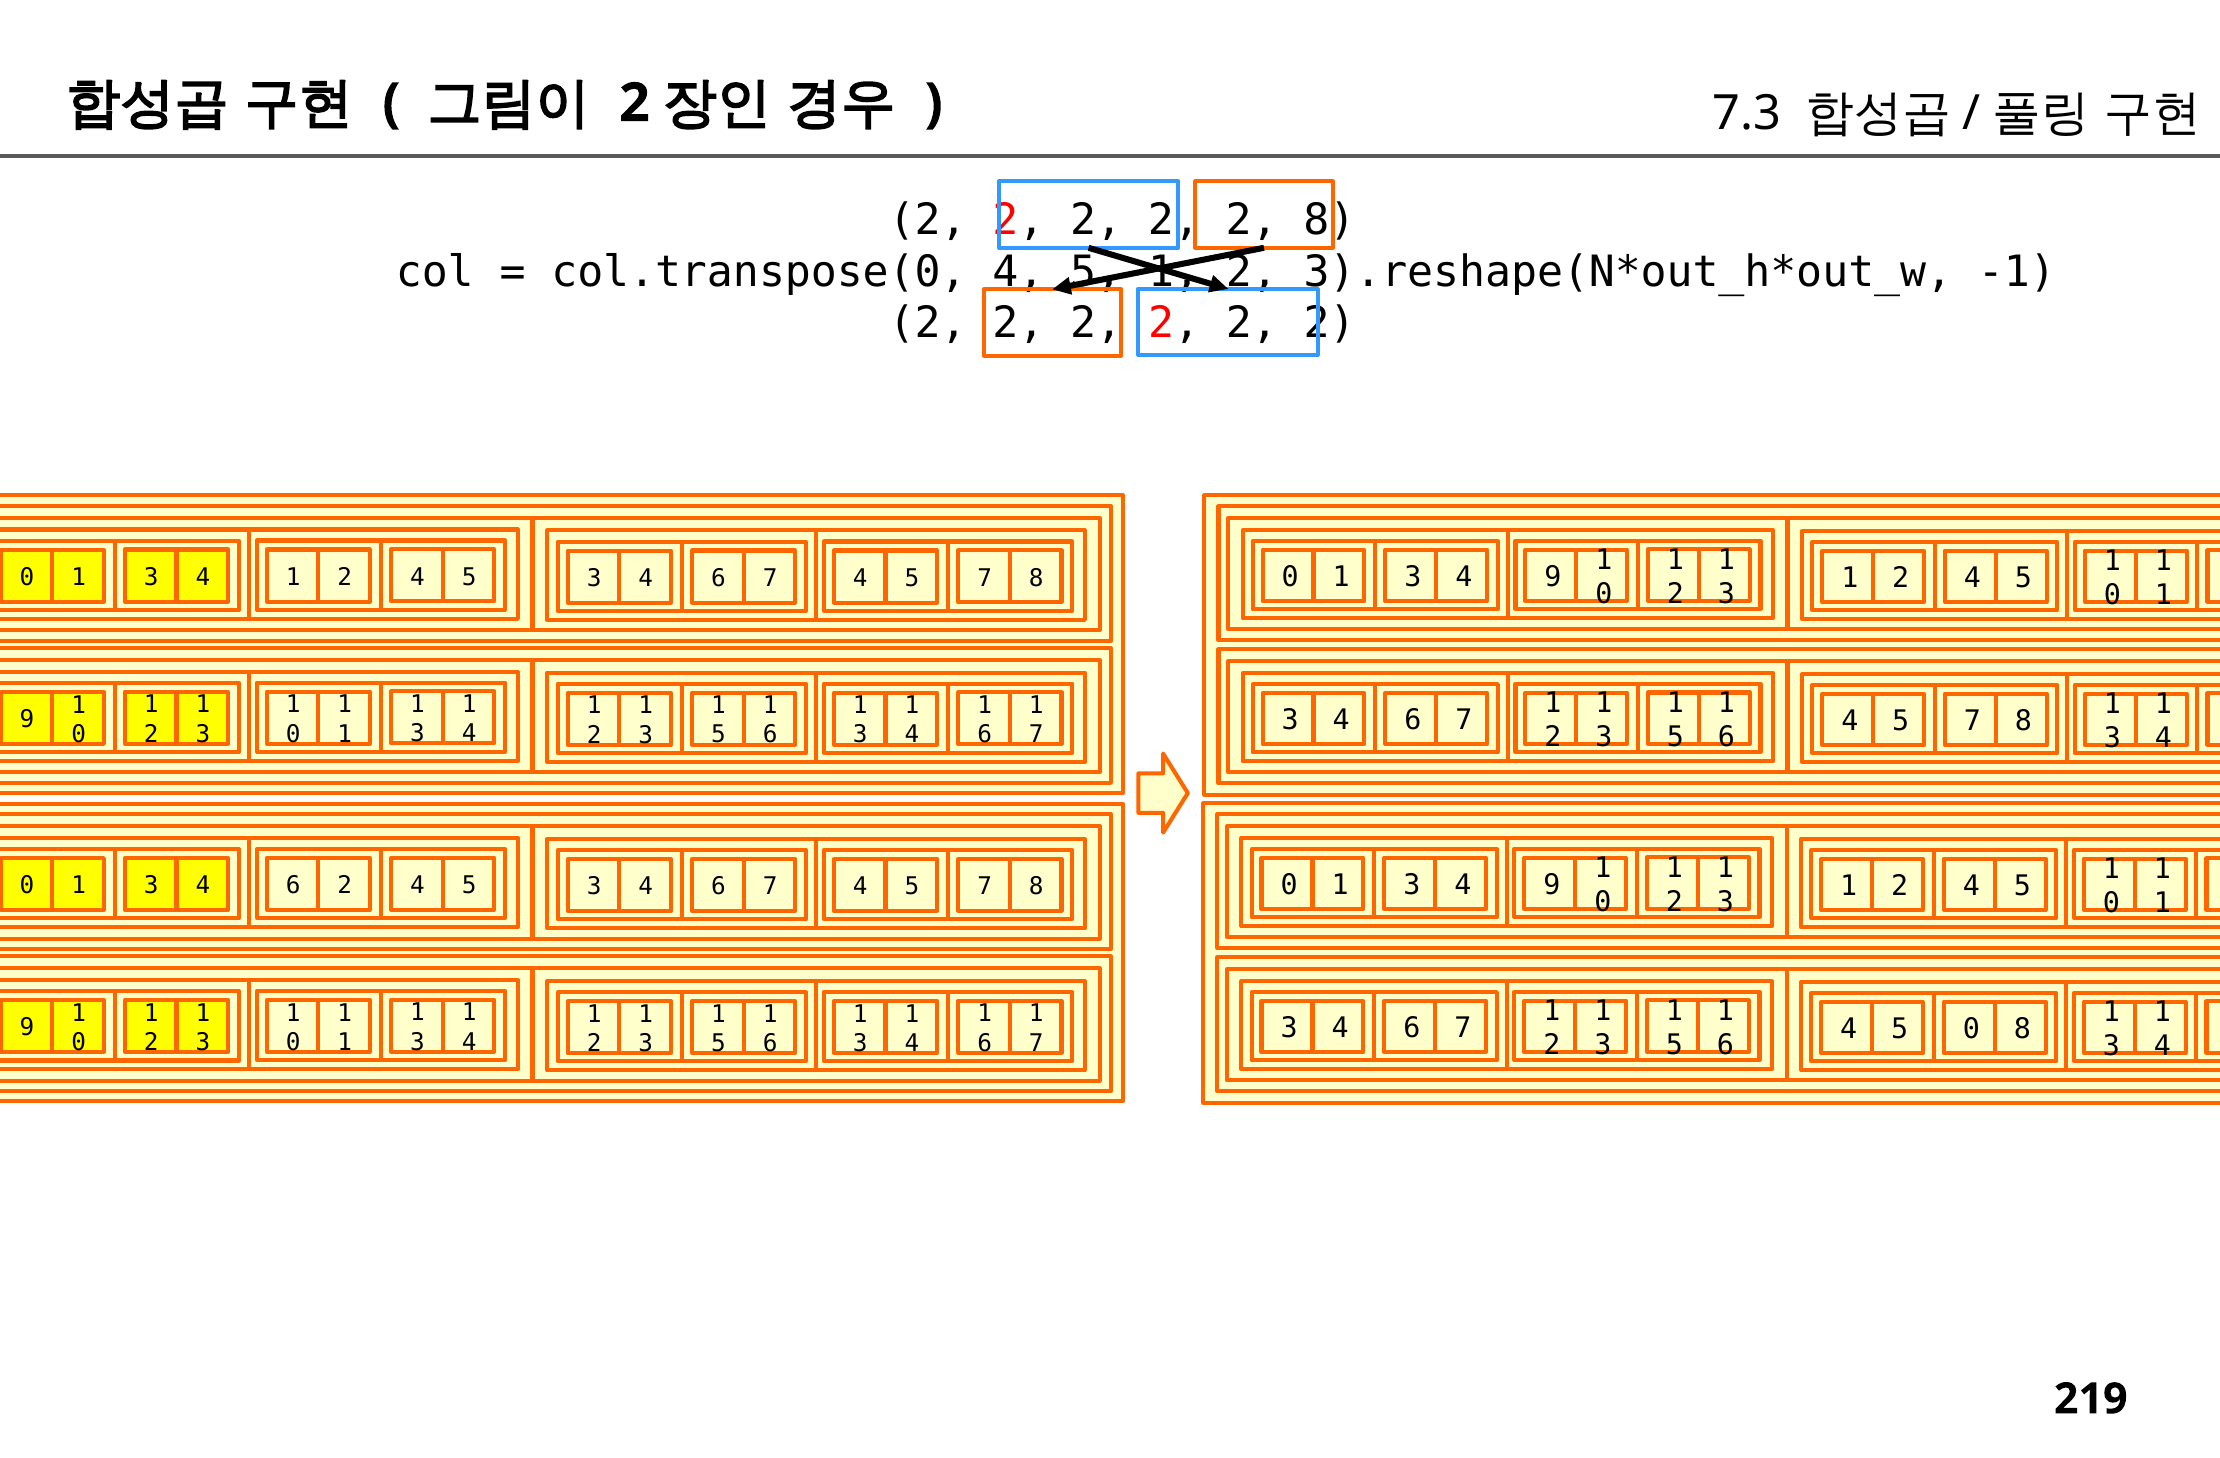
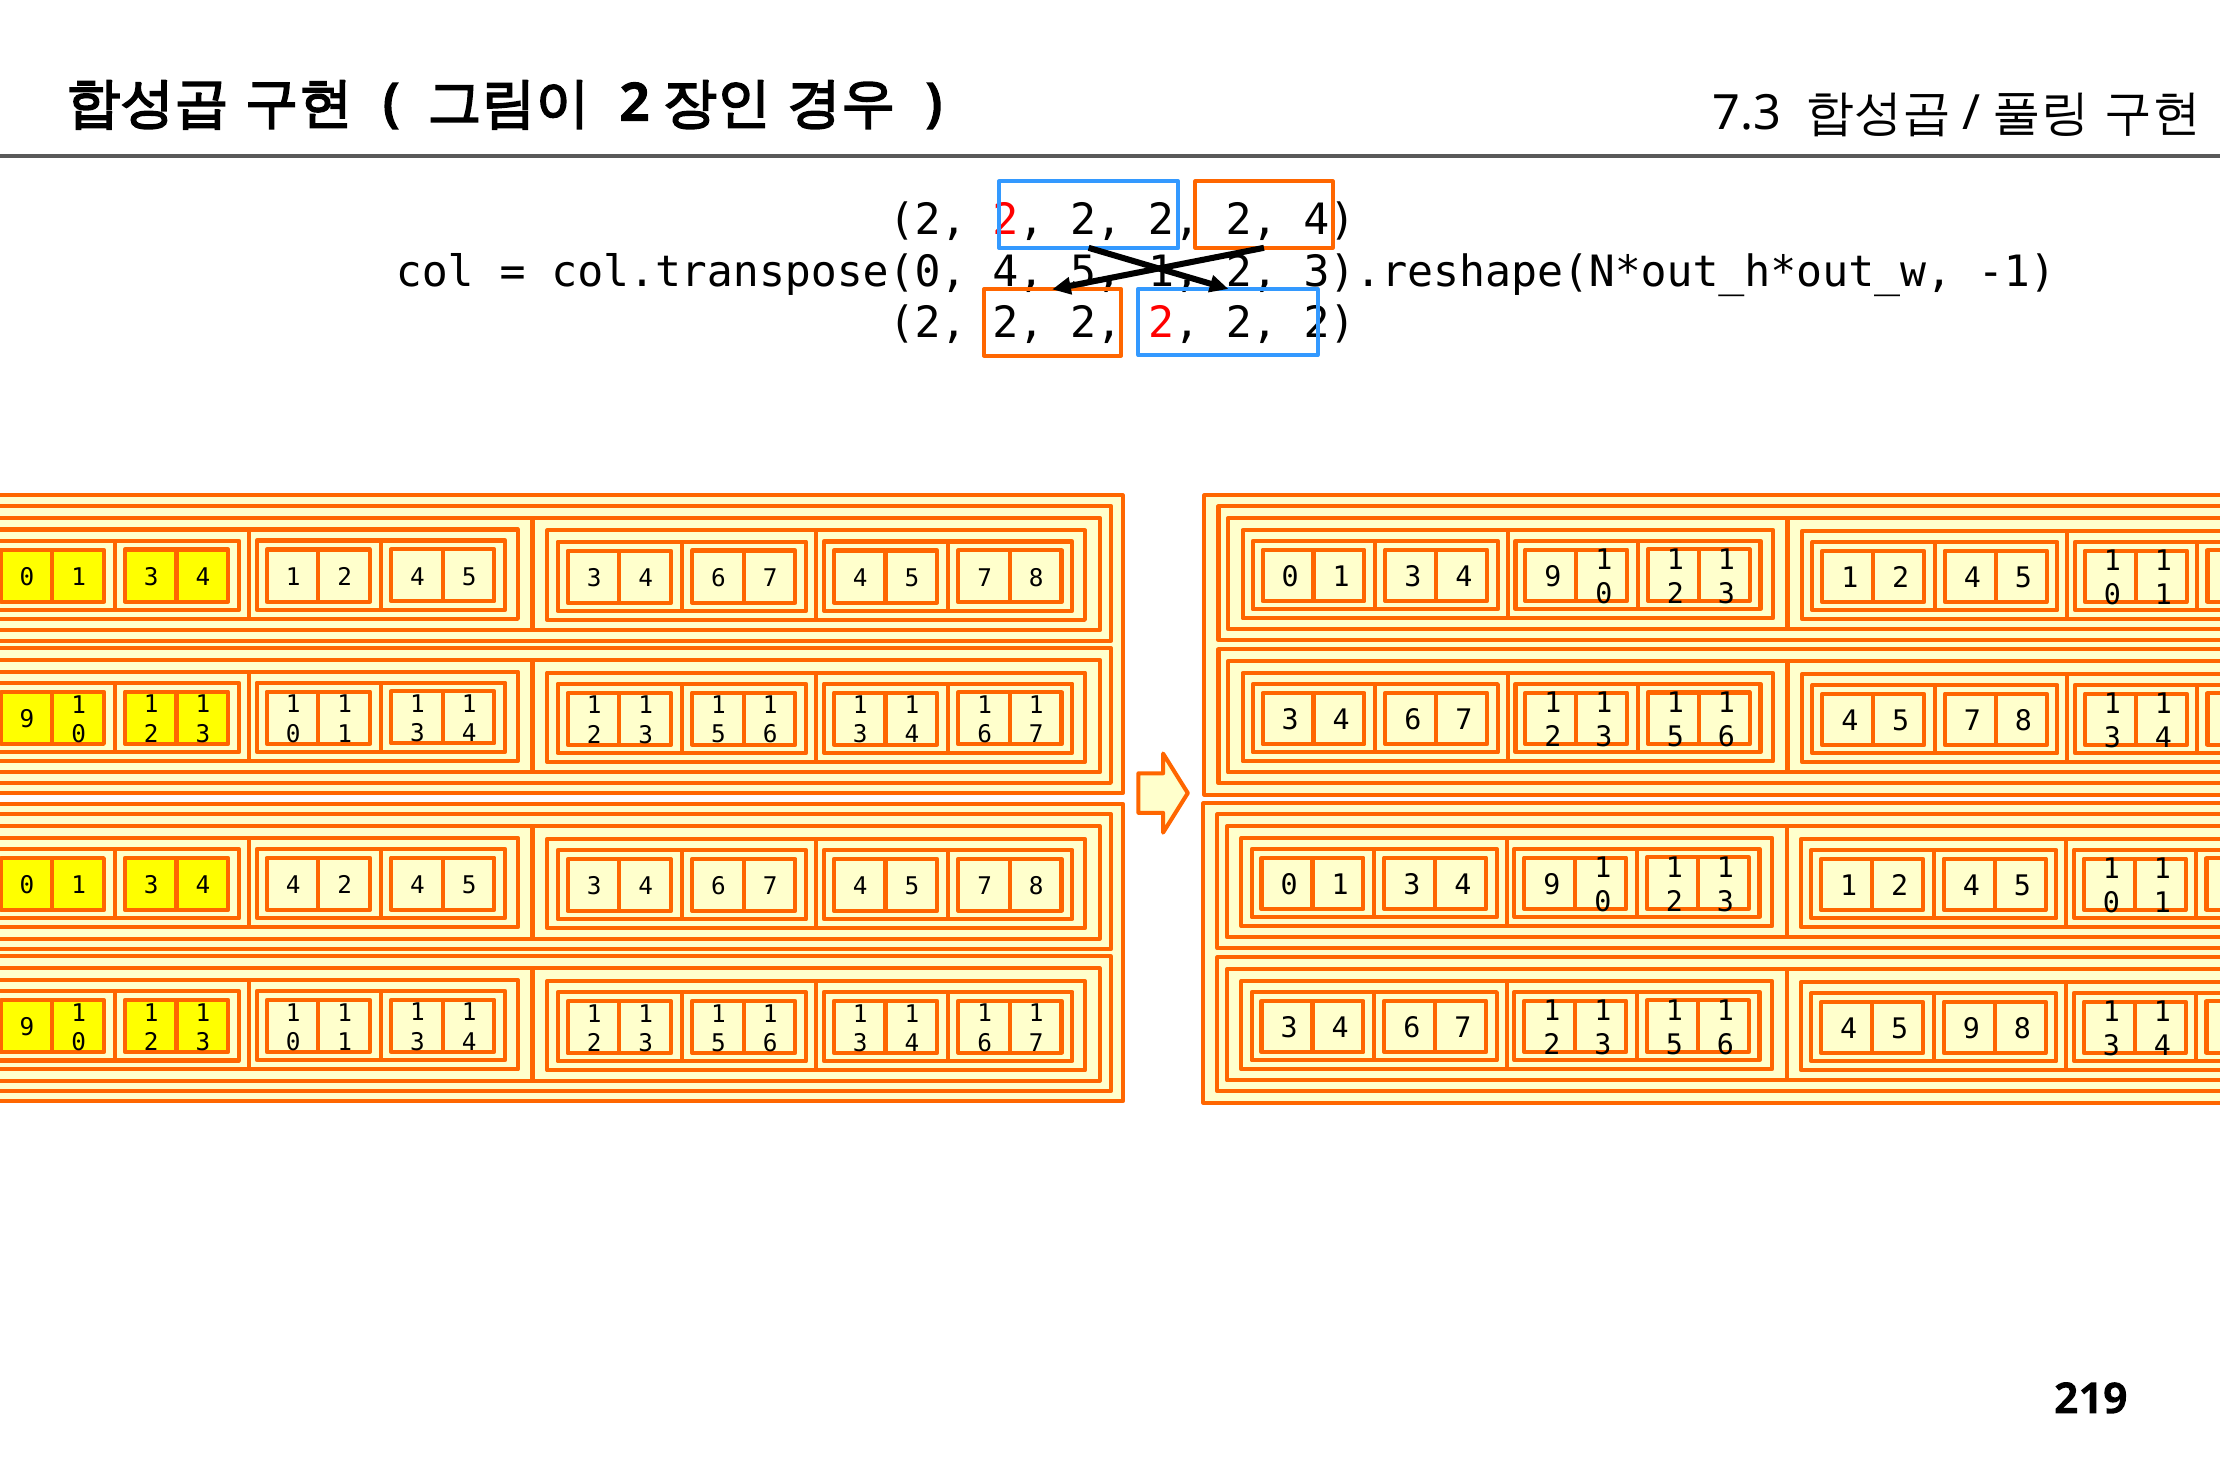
2 2 8: 8 -> 4
1 3 4 6: 6 -> 4
5 0: 0 -> 9
